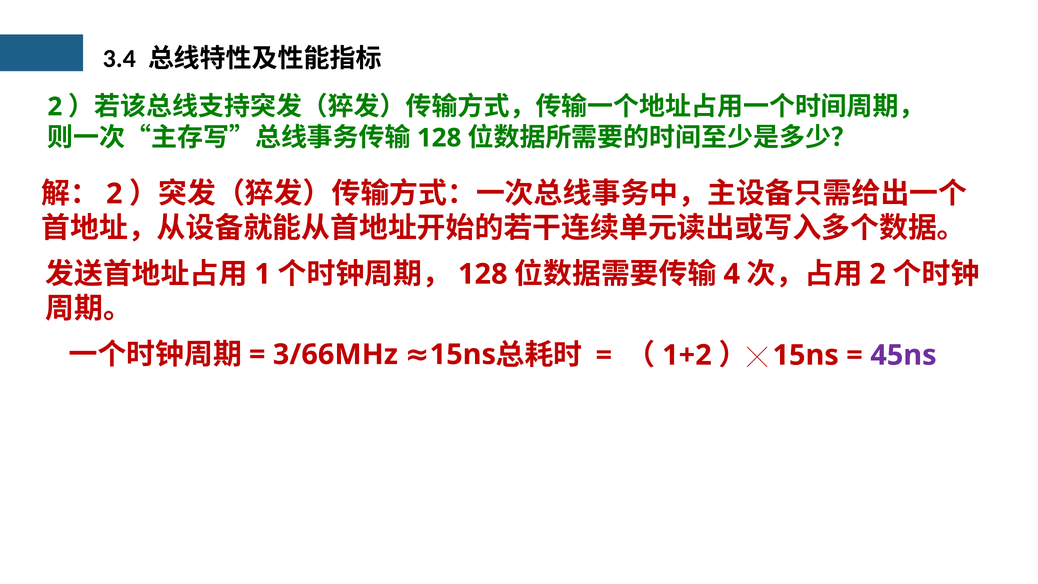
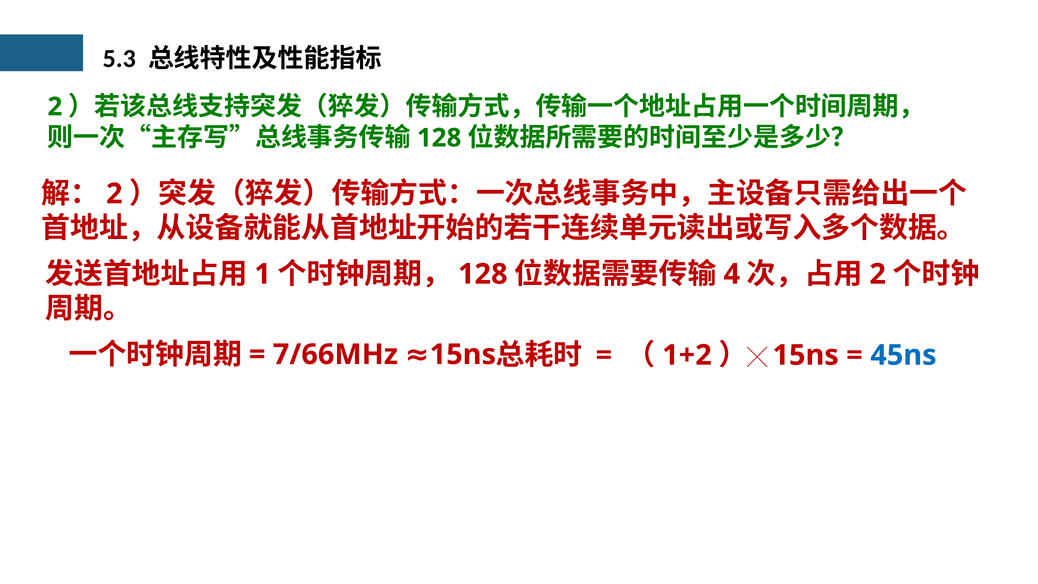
3.4: 3.4 -> 5.3
45ns colour: purple -> blue
3/66MHz: 3/66MHz -> 7/66MHz
